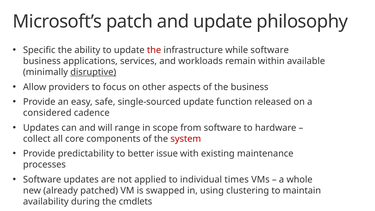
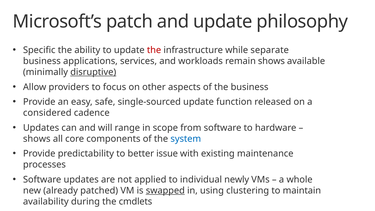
while software: software -> separate
remain within: within -> shows
collect at (37, 139): collect -> shows
system colour: red -> blue
times: times -> newly
swapped underline: none -> present
